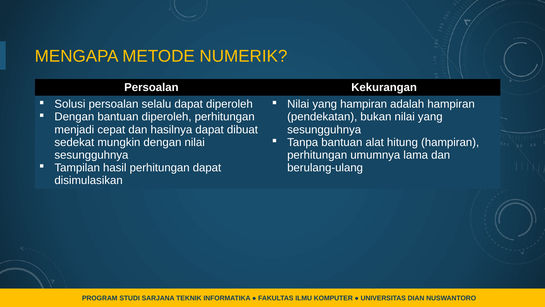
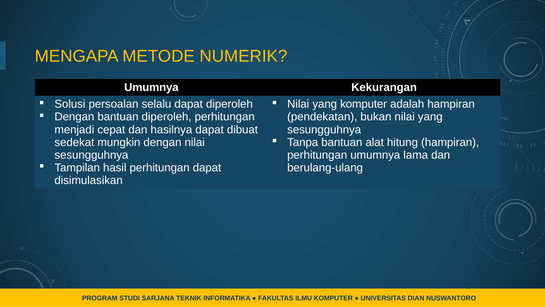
Persoalan at (151, 87): Persoalan -> Umumnya
yang hampiran: hampiran -> komputer
